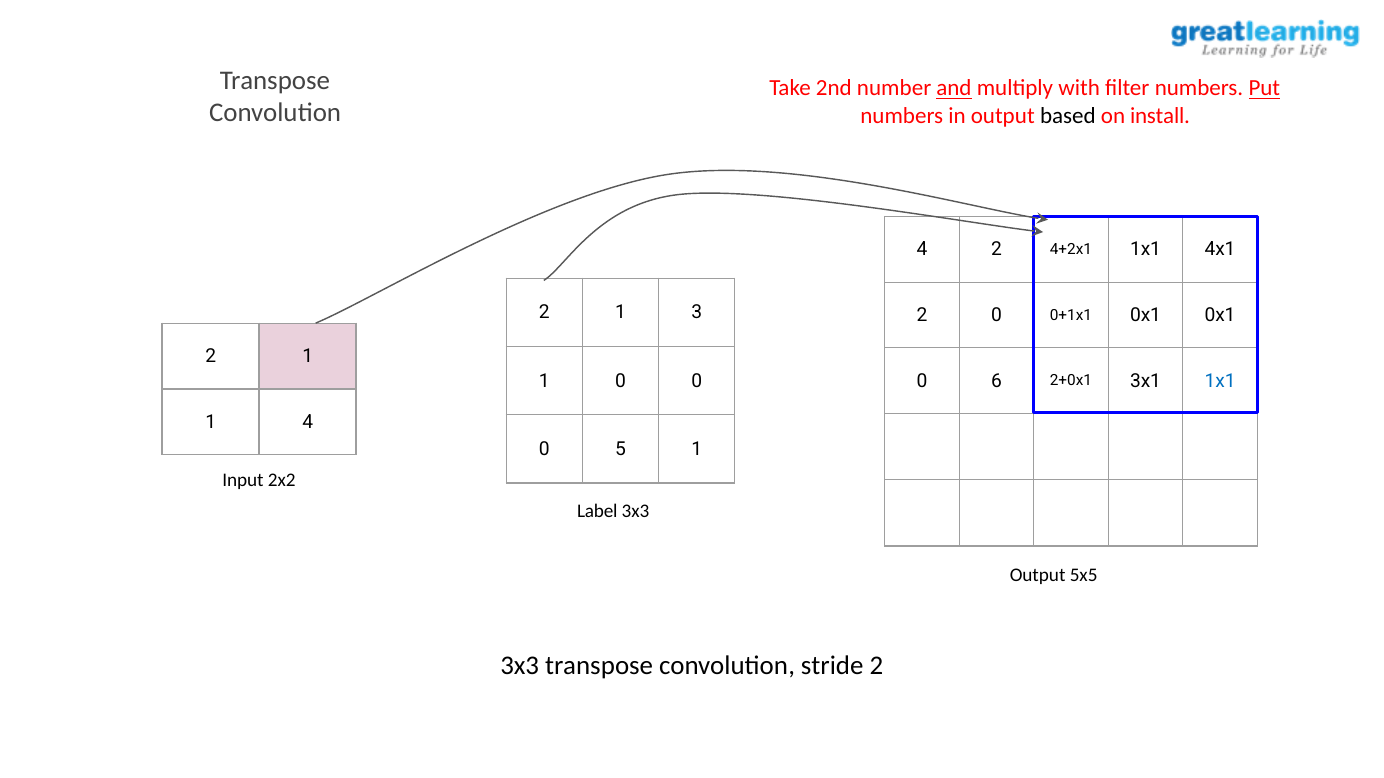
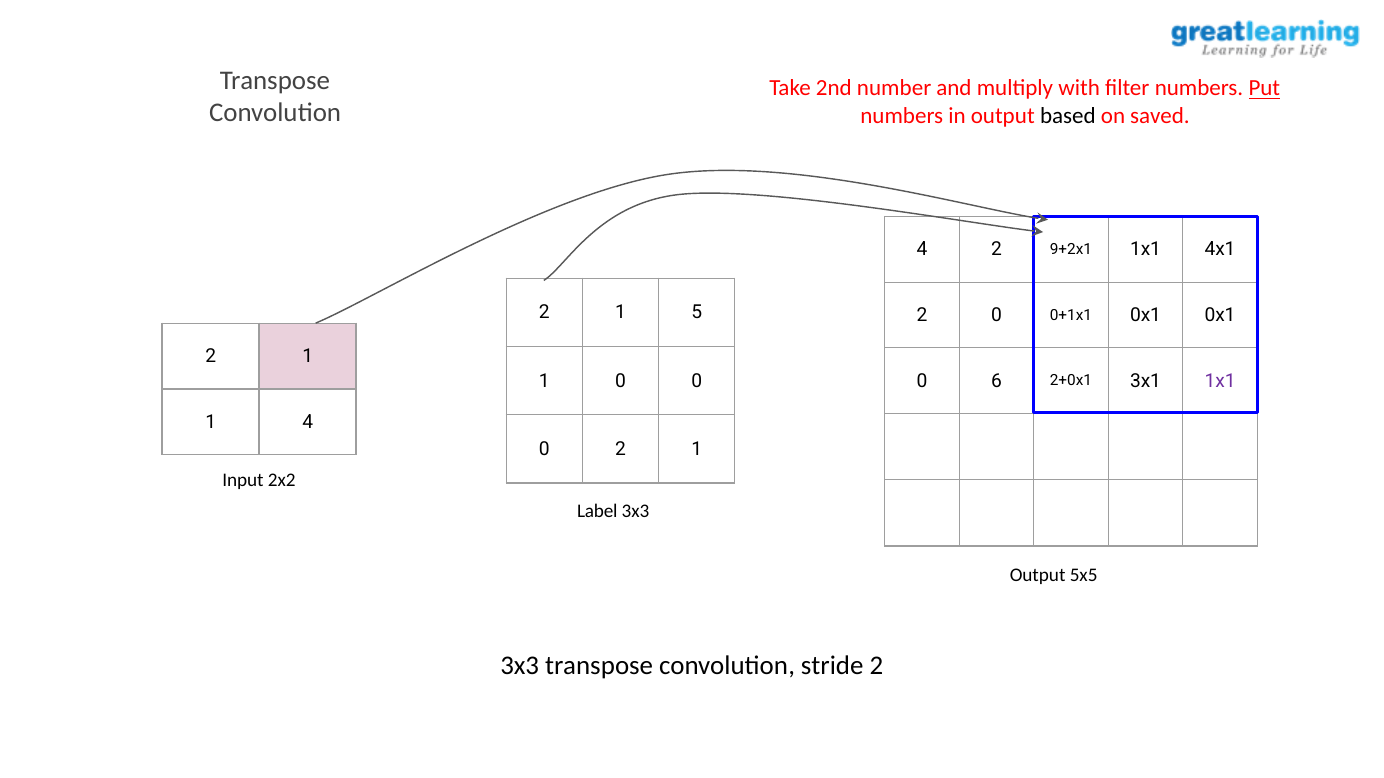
and underline: present -> none
install: install -> saved
4+2x1: 4+2x1 -> 9+2x1
3: 3 -> 5
1x1 at (1220, 381) colour: blue -> purple
0 5: 5 -> 2
